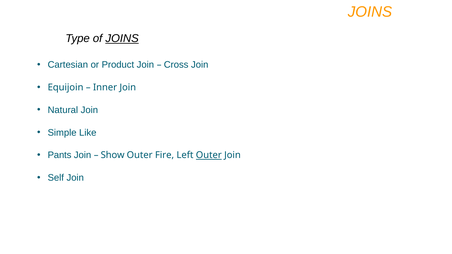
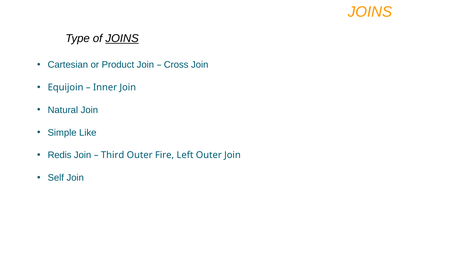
Pants: Pants -> Redis
Show: Show -> Third
Outer at (209, 155) underline: present -> none
